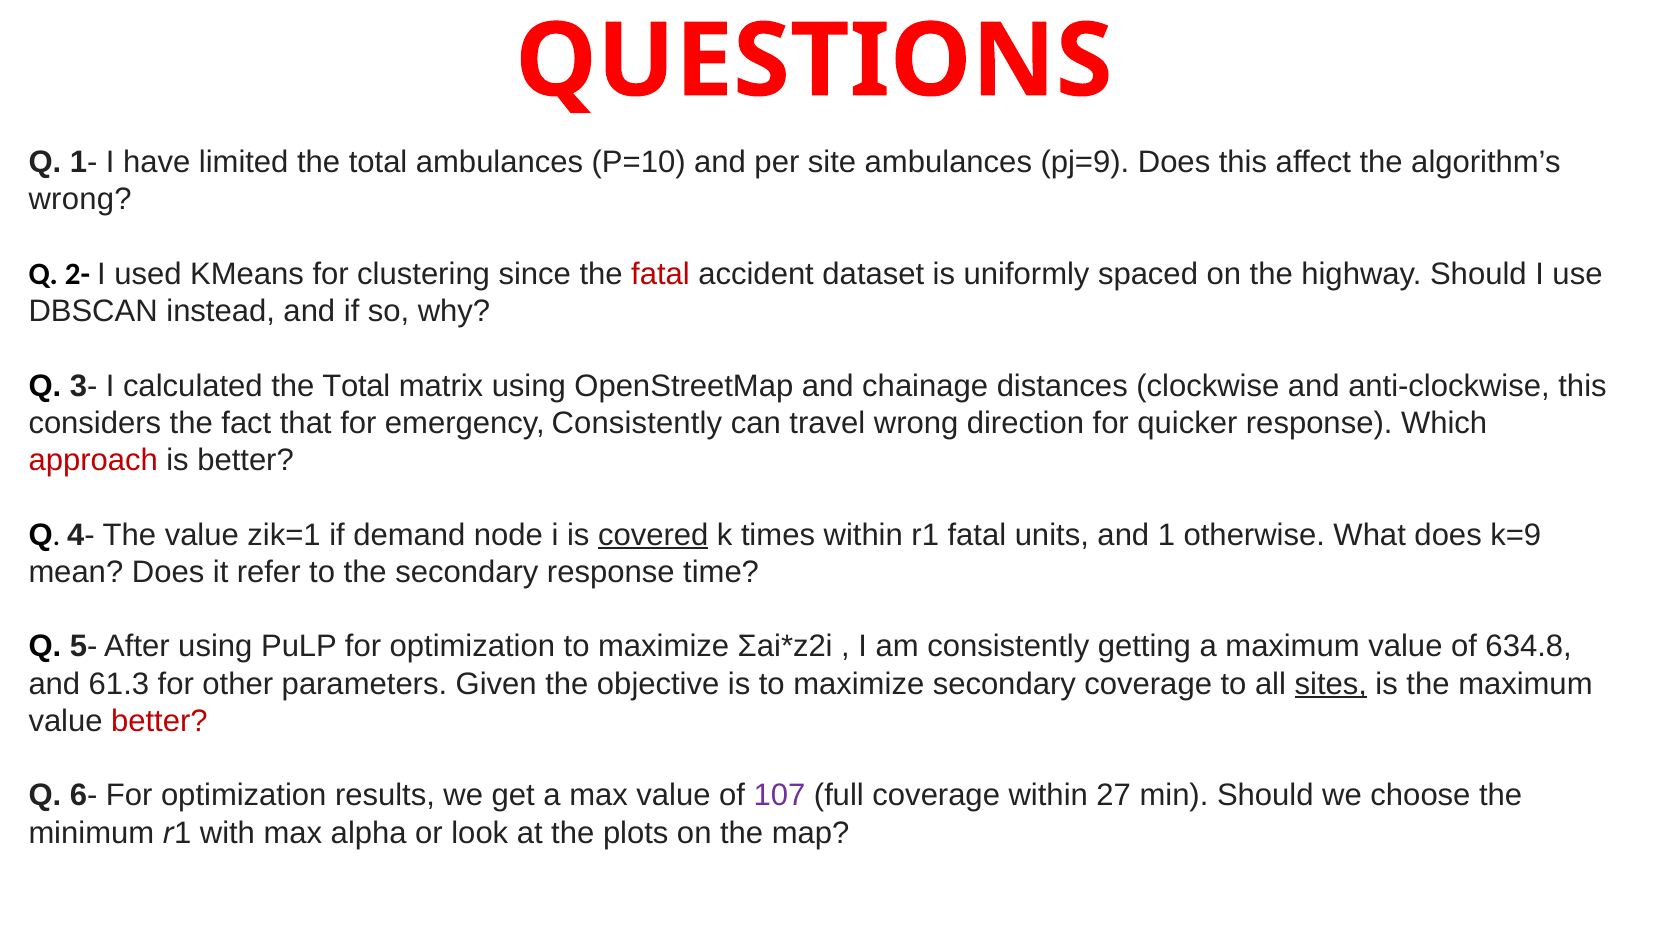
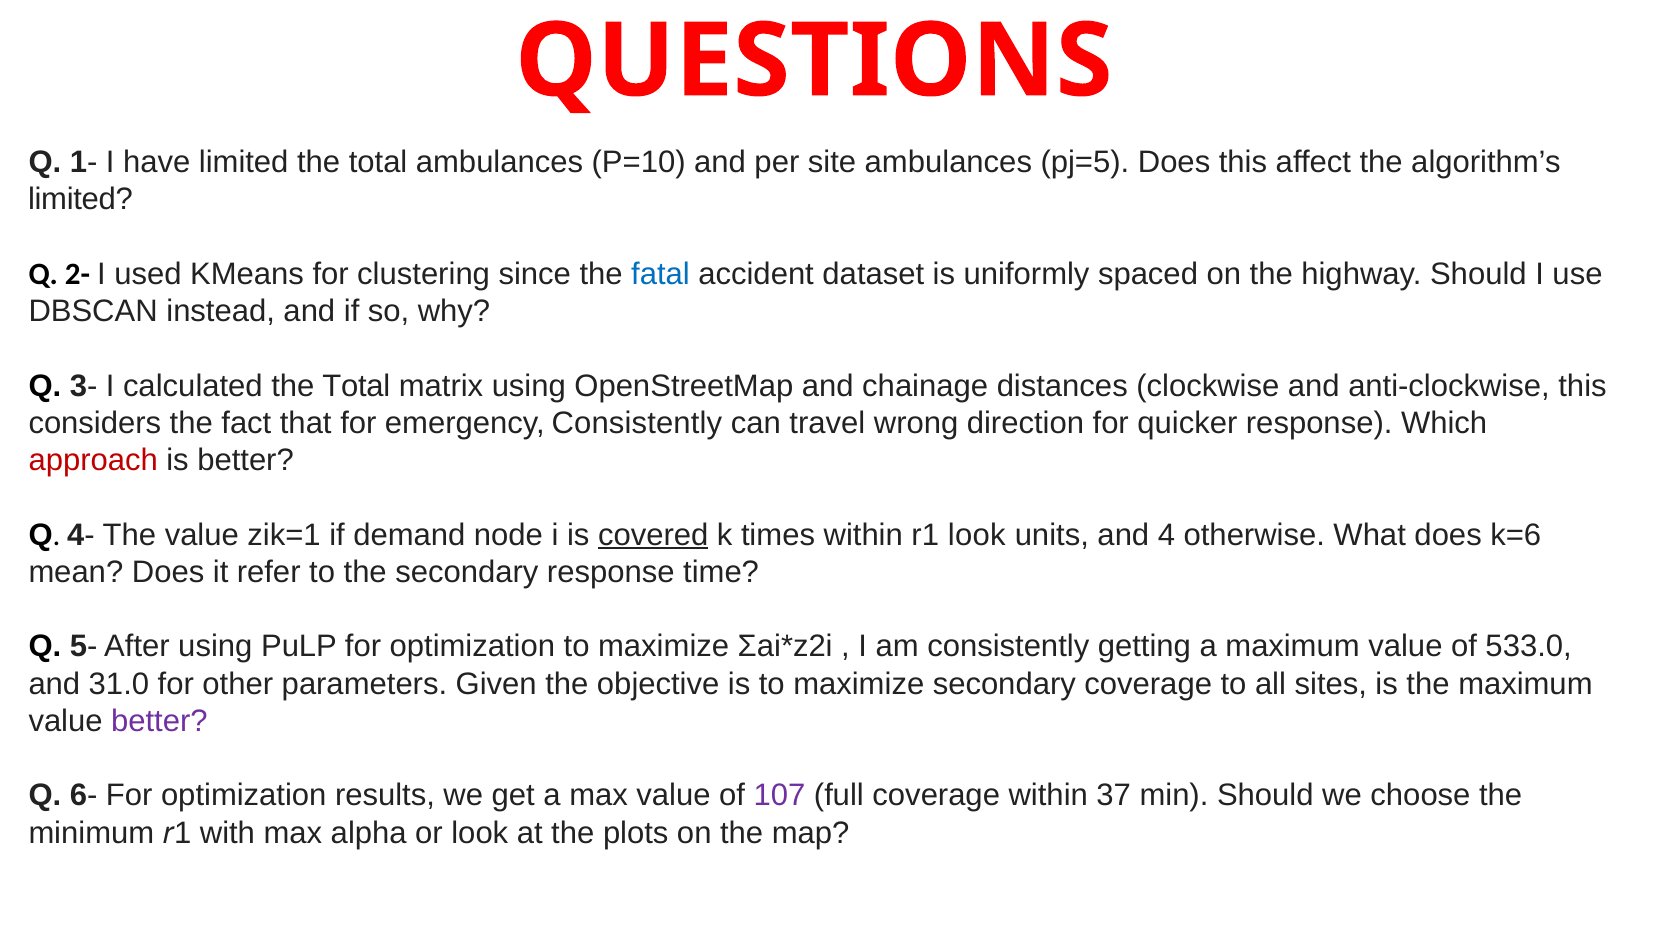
pj=9: pj=9 -> pj=5
wrong at (80, 200): wrong -> limited
fatal at (660, 274) colour: red -> blue
r1 fatal: fatal -> look
and 1: 1 -> 4
k=9: k=9 -> k=6
634.8: 634.8 -> 533.0
61.3: 61.3 -> 31.0
sites underline: present -> none
better at (159, 721) colour: red -> purple
27: 27 -> 37
